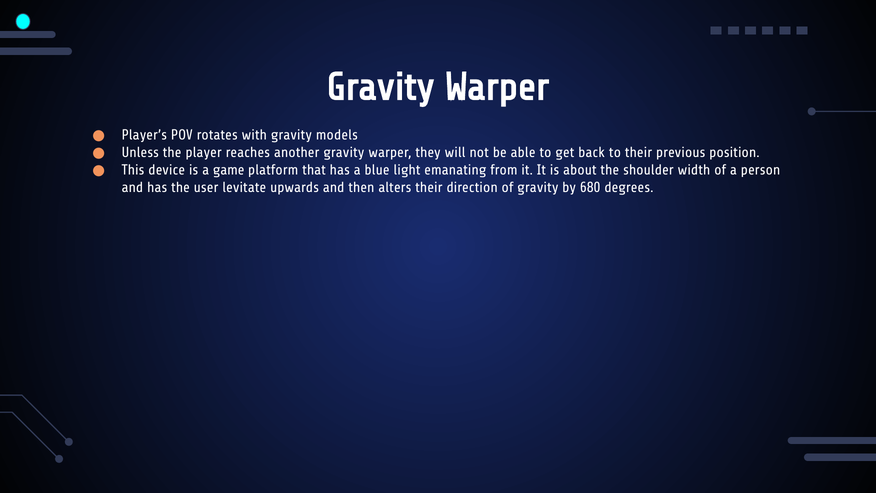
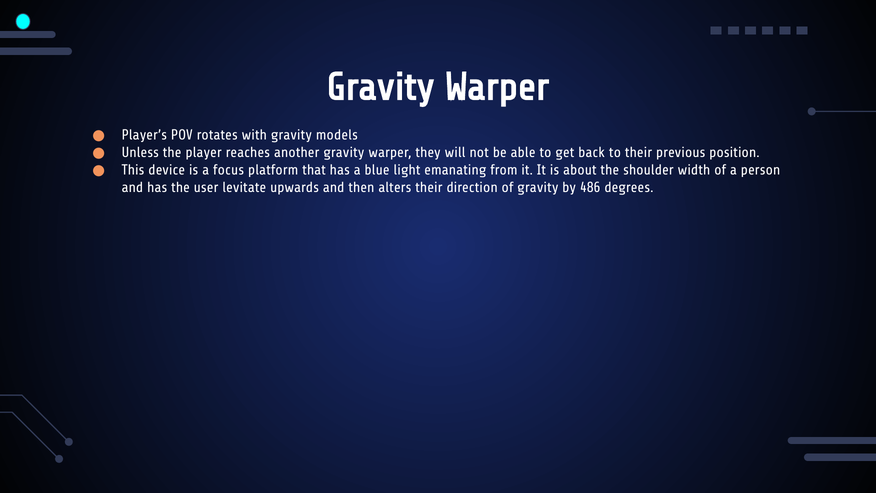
game: game -> focus
680: 680 -> 486
